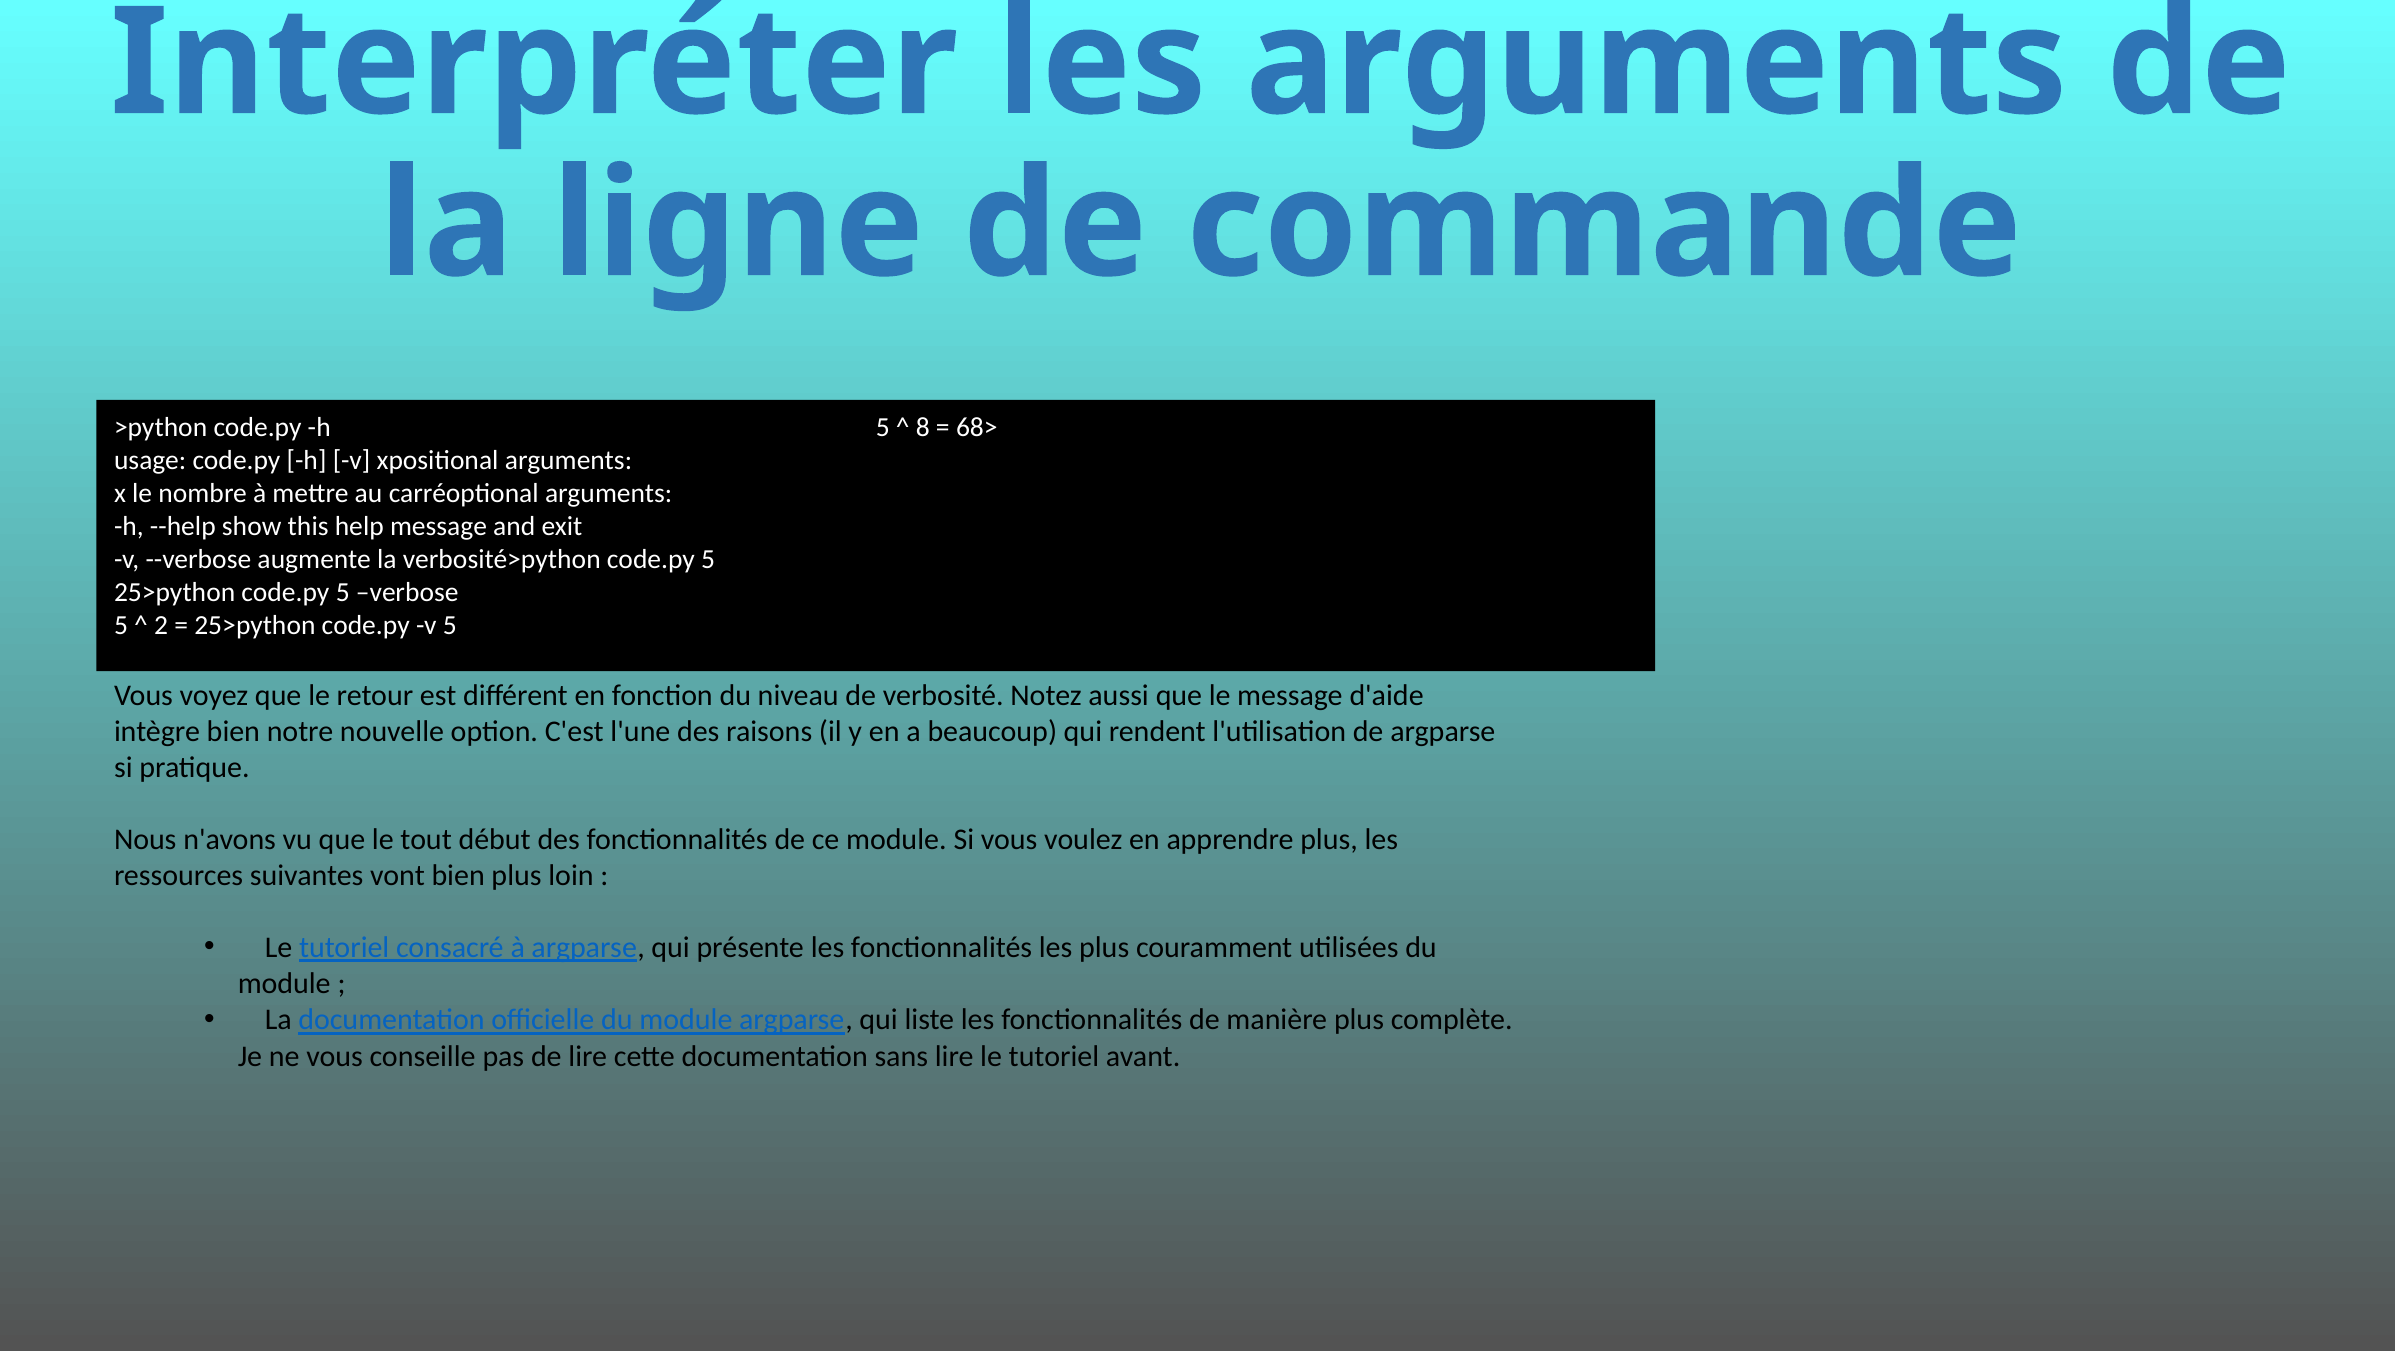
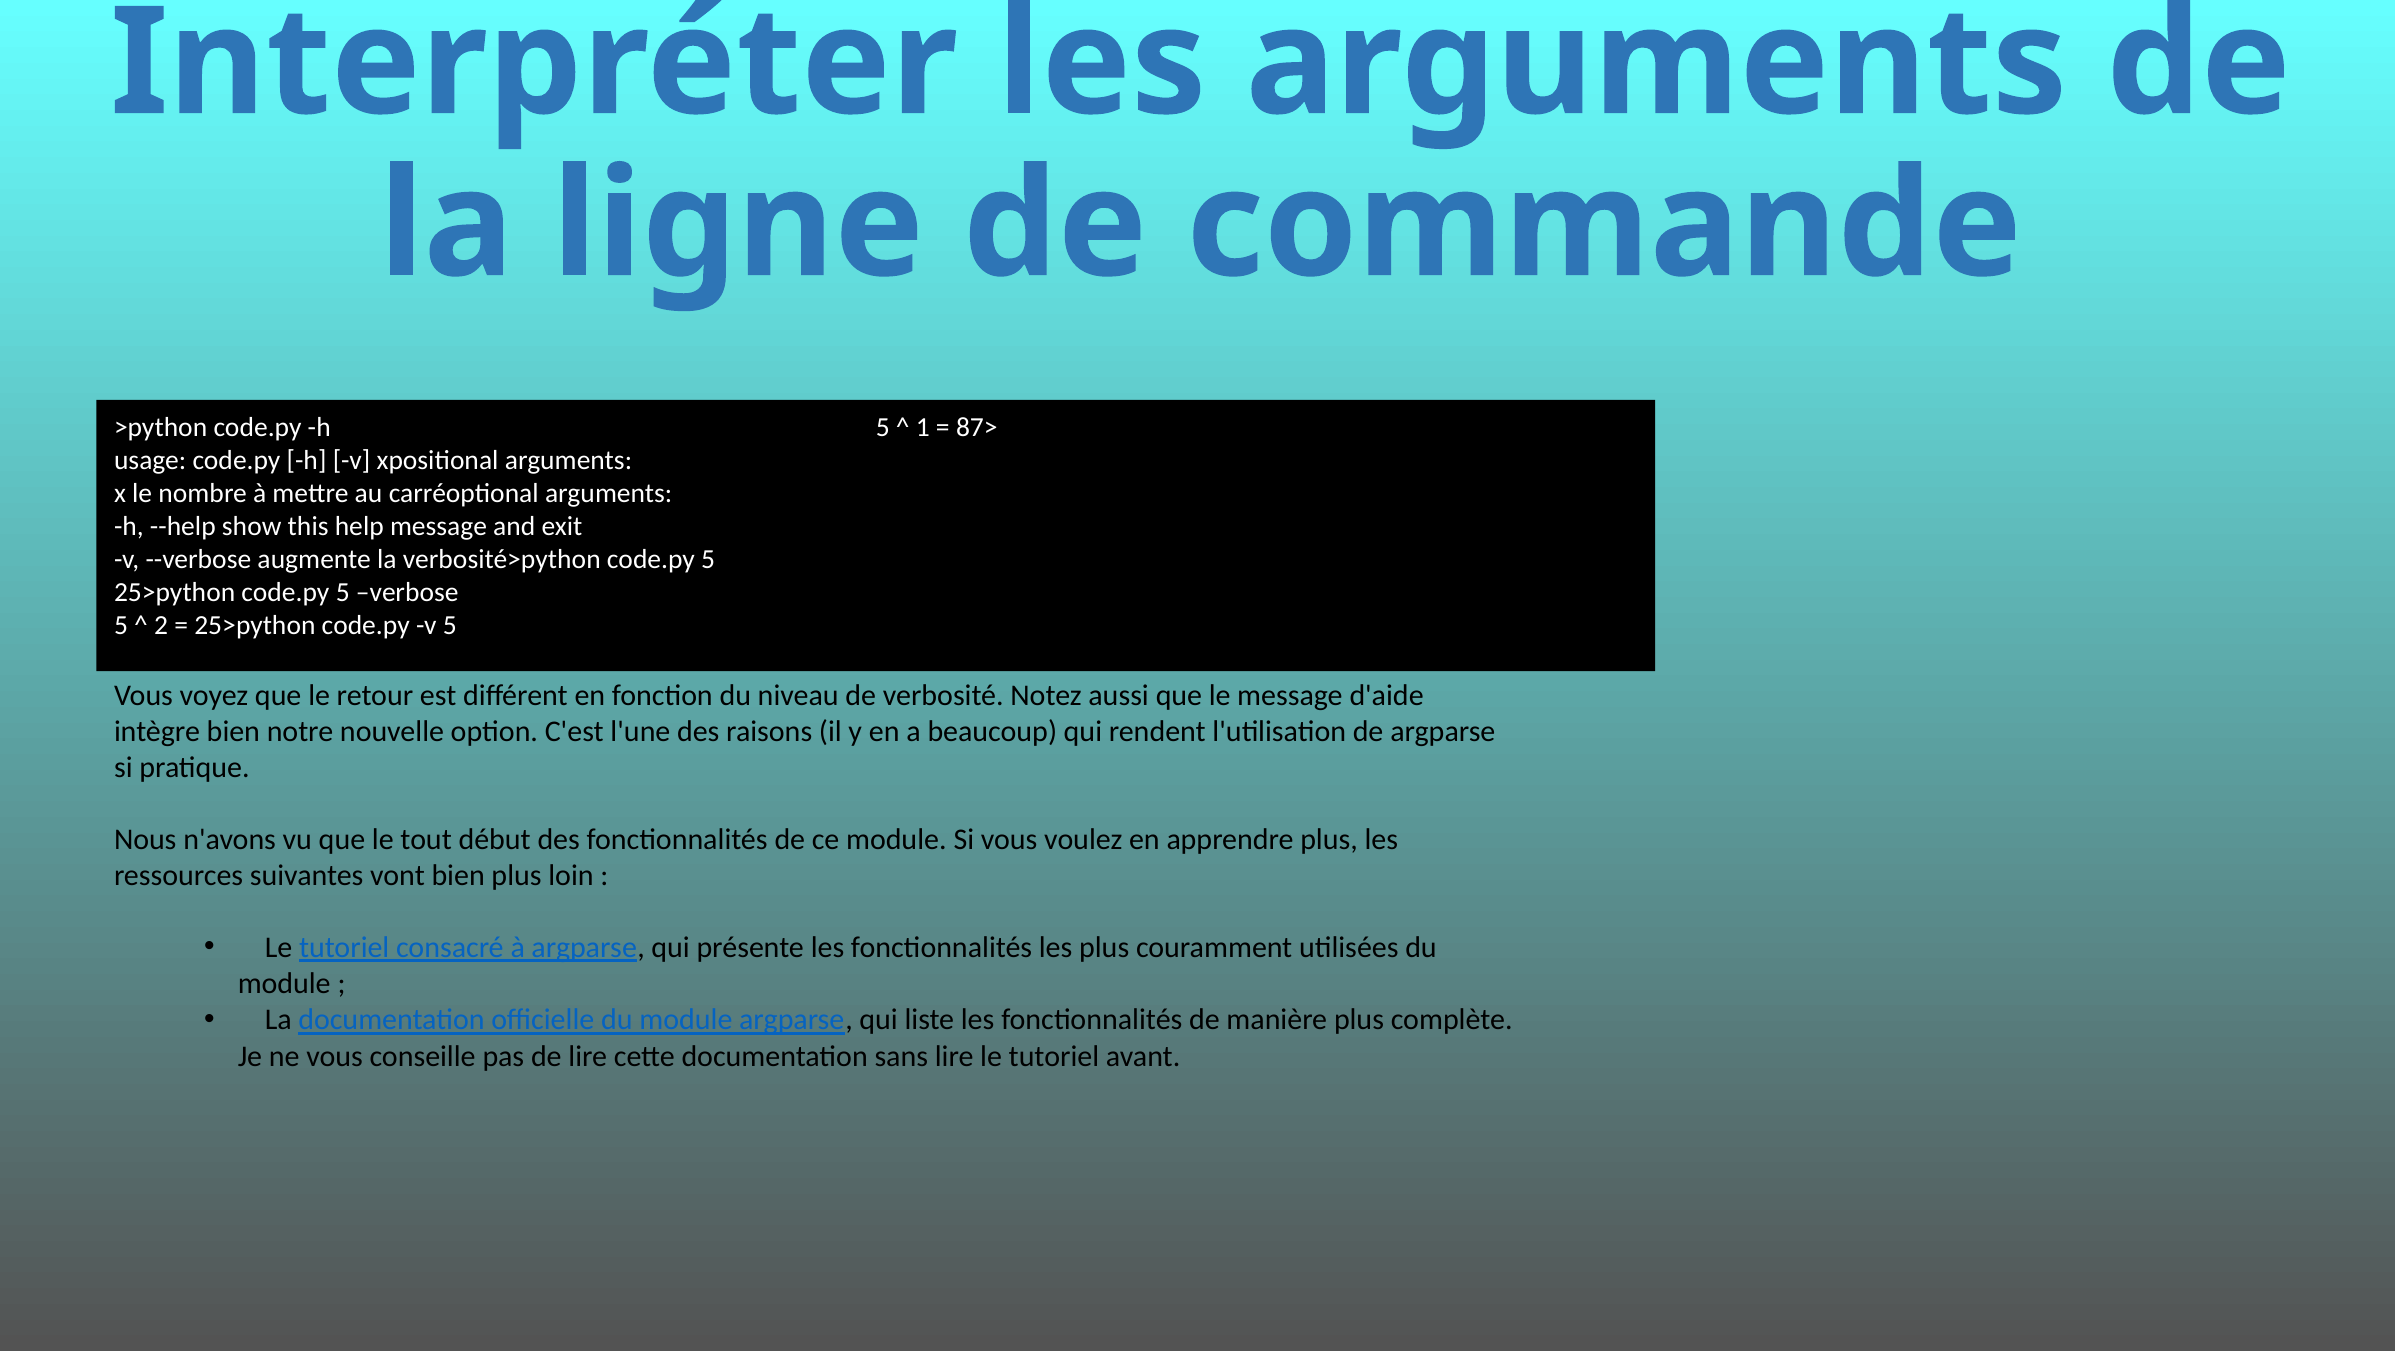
8: 8 -> 1
68>: 68> -> 87>
